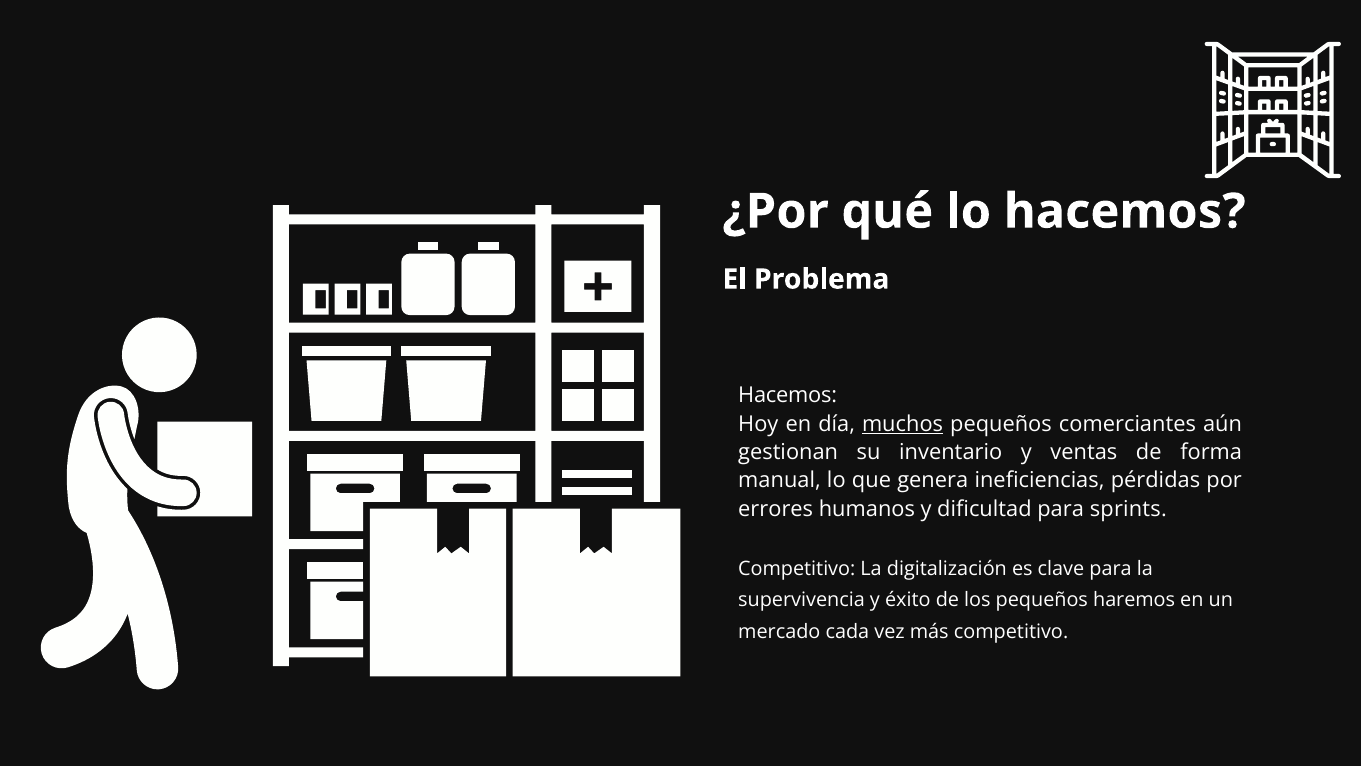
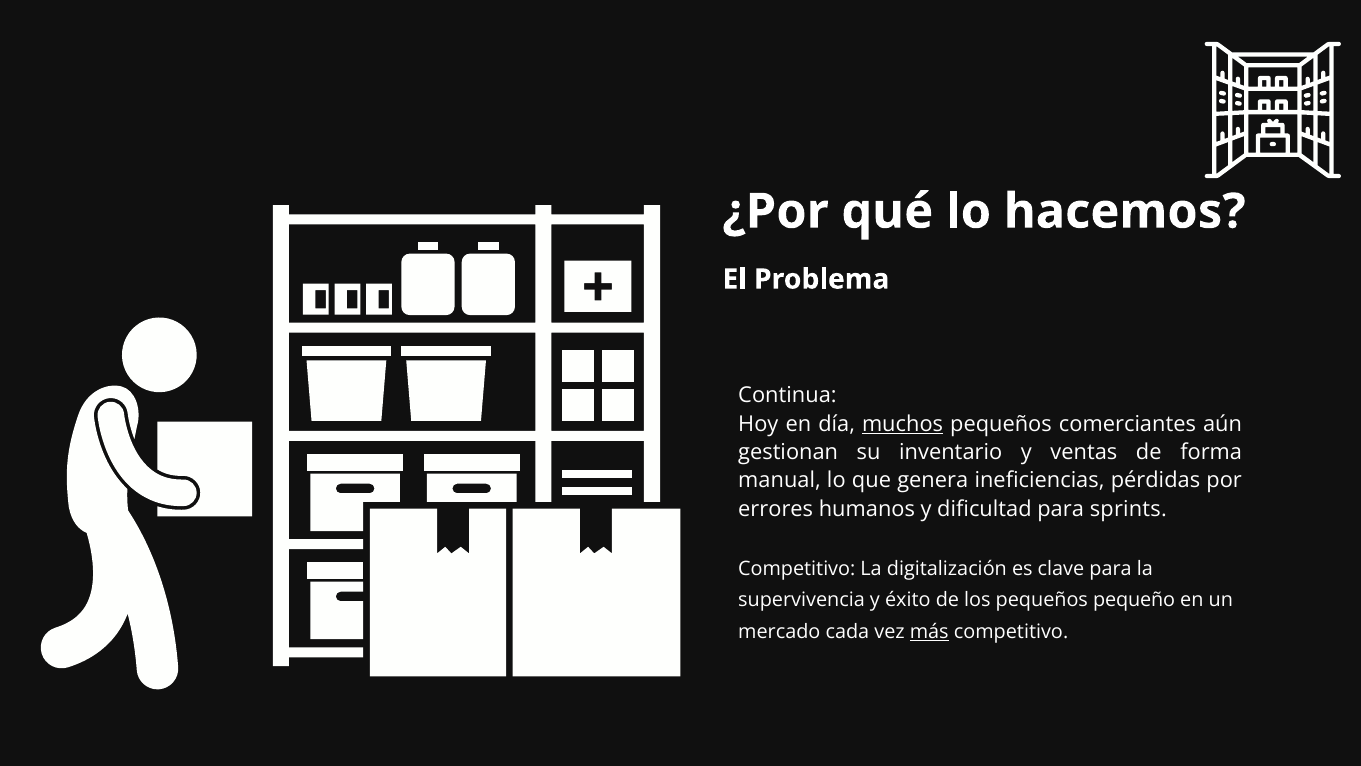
Hacemos at (788, 395): Hacemos -> Continua
haremos: haremos -> pequeño
más underline: none -> present
